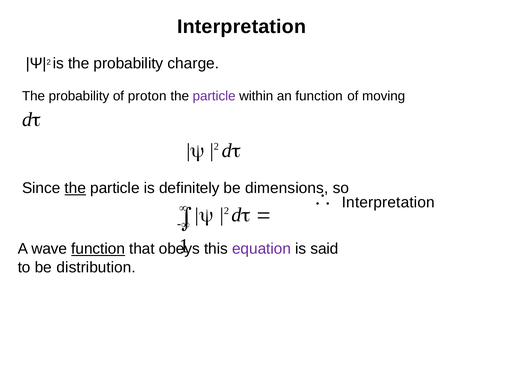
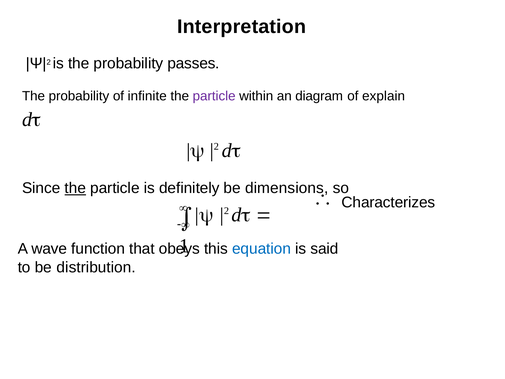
charge: charge -> passes
proton: proton -> infinite
an function: function -> diagram
moving: moving -> explain
Interpretation at (388, 202): Interpretation -> Characterizes
function at (98, 249) underline: present -> none
equation colour: purple -> blue
